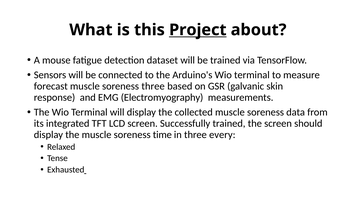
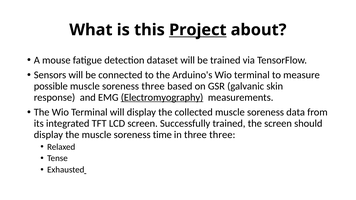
forecast: forecast -> possible
Electromyography underline: none -> present
three every: every -> three
